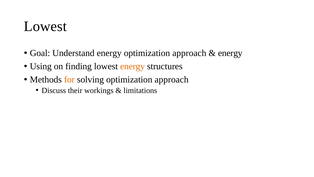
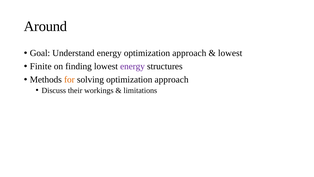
Lowest at (45, 26): Lowest -> Around
energy at (230, 53): energy -> lowest
Using: Using -> Finite
energy at (133, 66) colour: orange -> purple
